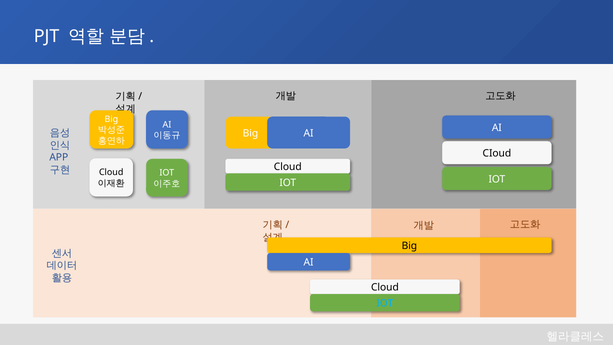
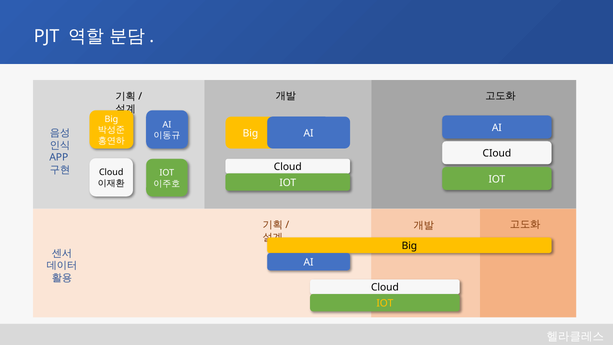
IOT at (385, 303) colour: light blue -> yellow
